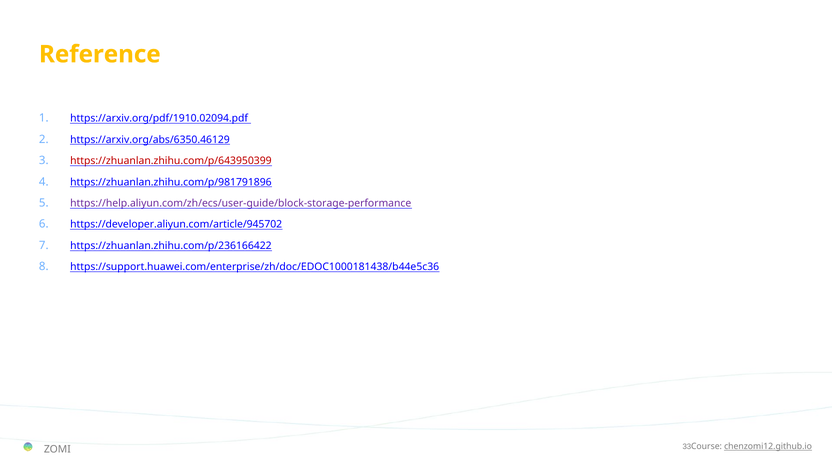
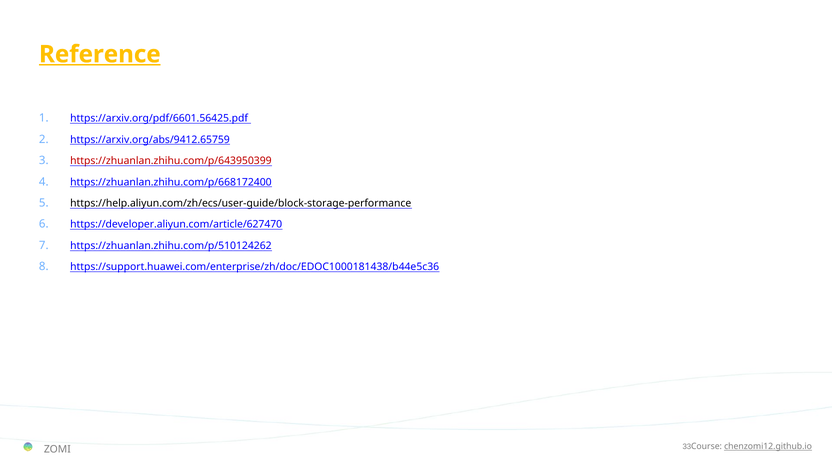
Reference underline: none -> present
https://arxiv.org/pdf/1910.02094.pdf: https://arxiv.org/pdf/1910.02094.pdf -> https://arxiv.org/pdf/6601.56425.pdf
https://arxiv.org/abs/6350.46129: https://arxiv.org/abs/6350.46129 -> https://arxiv.org/abs/9412.65759
https://zhuanlan.zhihu.com/p/981791896: https://zhuanlan.zhihu.com/p/981791896 -> https://zhuanlan.zhihu.com/p/668172400
https://help.aliyun.com/zh/ecs/user-guide/block-storage-performance colour: purple -> black
https://developer.aliyun.com/article/945702: https://developer.aliyun.com/article/945702 -> https://developer.aliyun.com/article/627470
https://zhuanlan.zhihu.com/p/236166422: https://zhuanlan.zhihu.com/p/236166422 -> https://zhuanlan.zhihu.com/p/510124262
